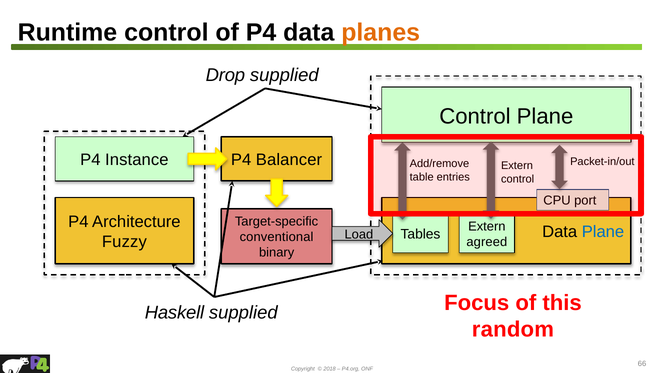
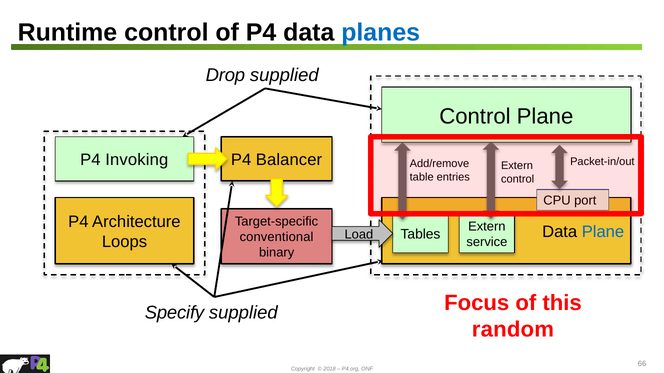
planes colour: orange -> blue
Instance: Instance -> Invoking
Fuzzy: Fuzzy -> Loops
agreed: agreed -> service
Haskell: Haskell -> Specify
